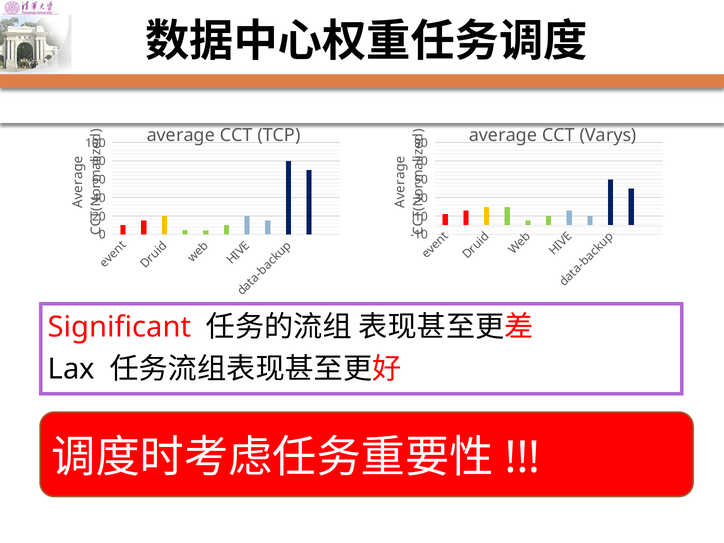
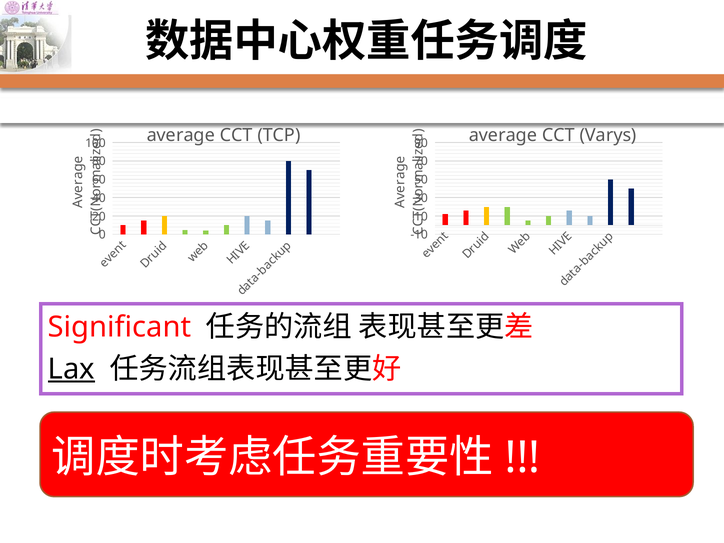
Lax underline: none -> present
